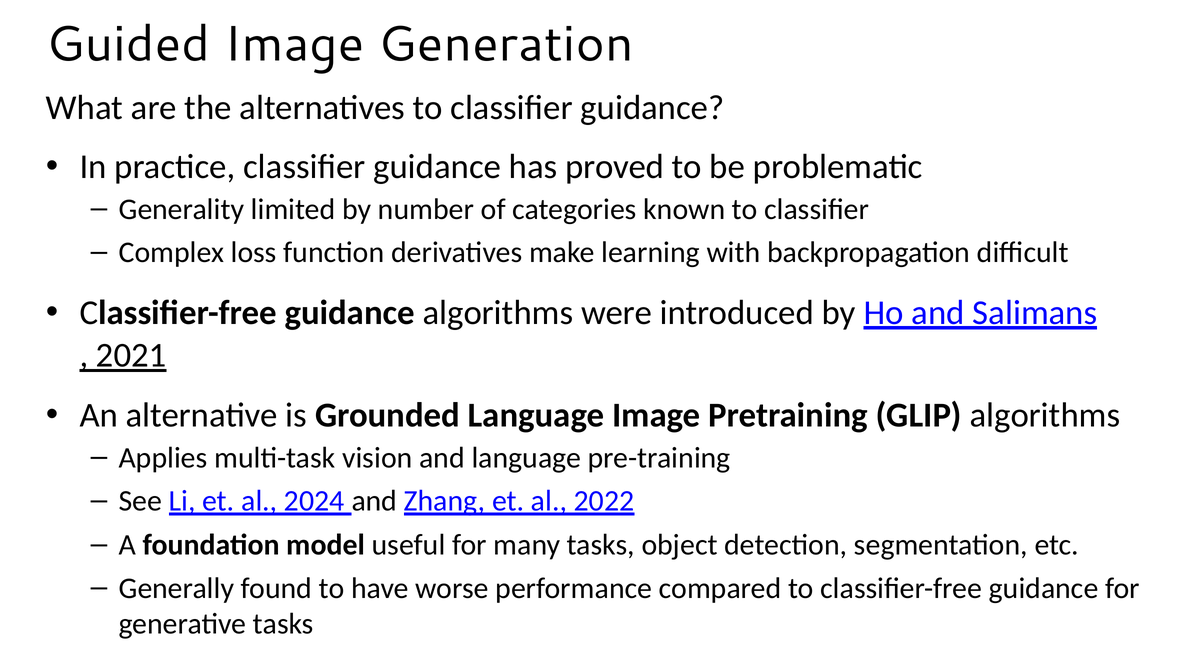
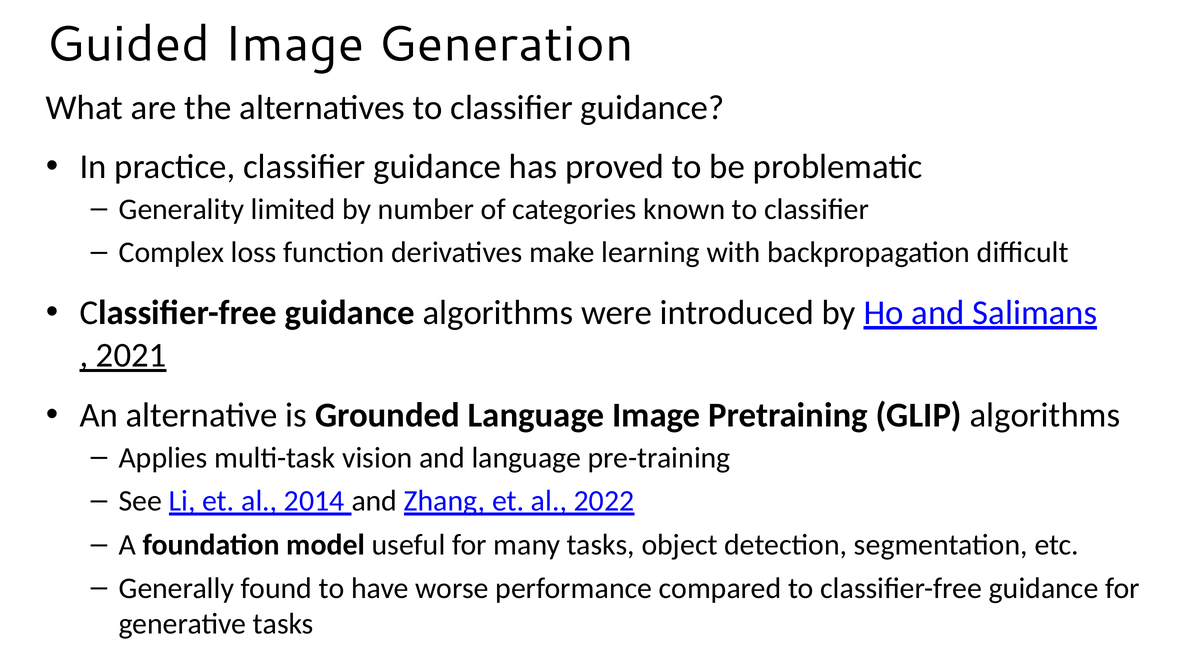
2024: 2024 -> 2014
